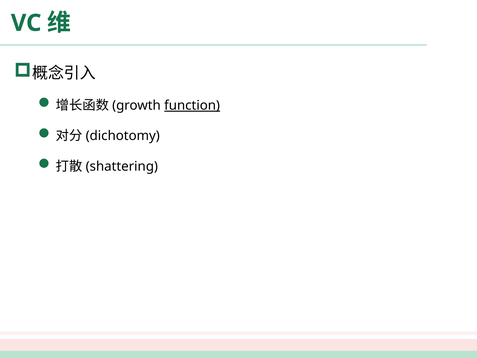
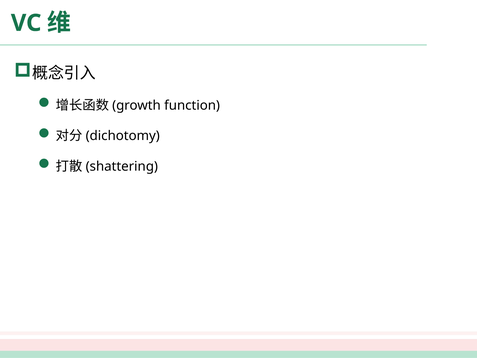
function underline: present -> none
